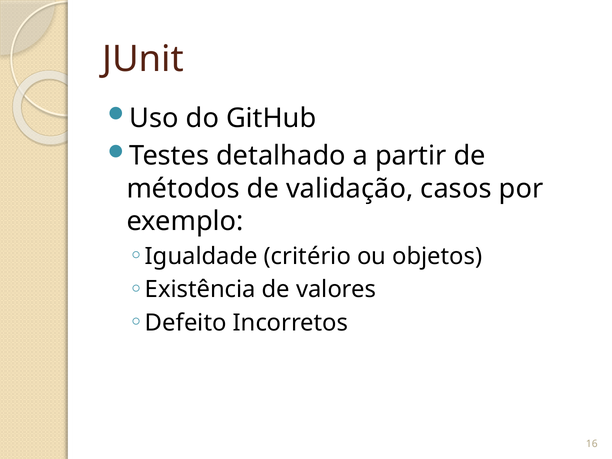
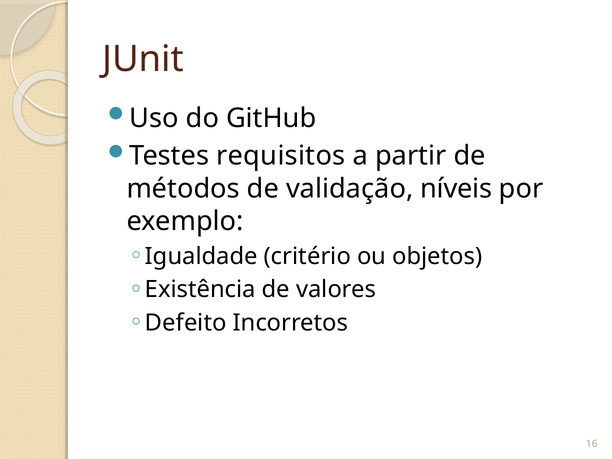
detalhado: detalhado -> requisitos
casos: casos -> níveis
